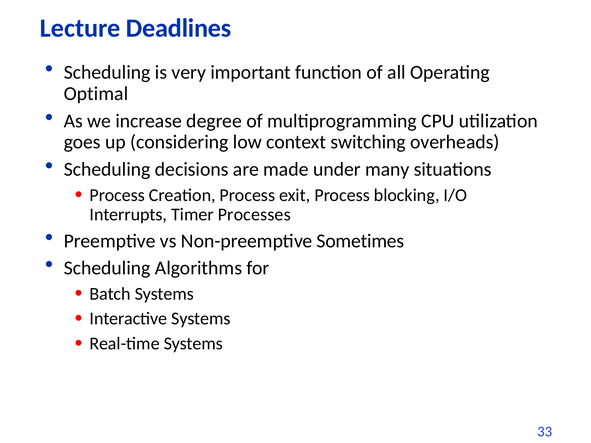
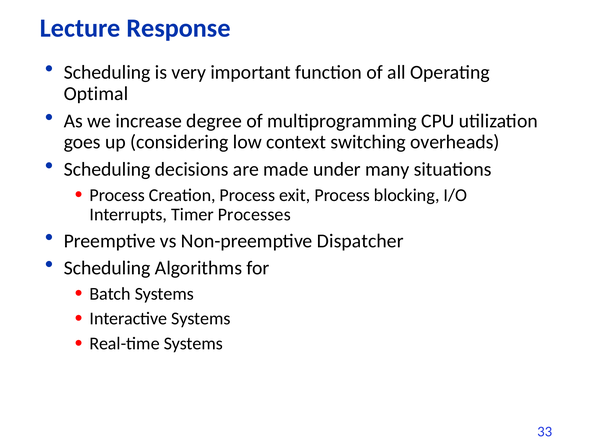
Deadlines: Deadlines -> Response
Sometimes: Sometimes -> Dispatcher
